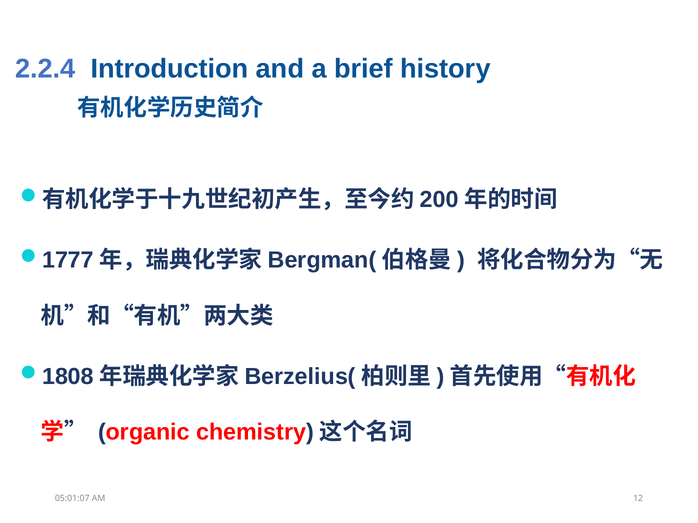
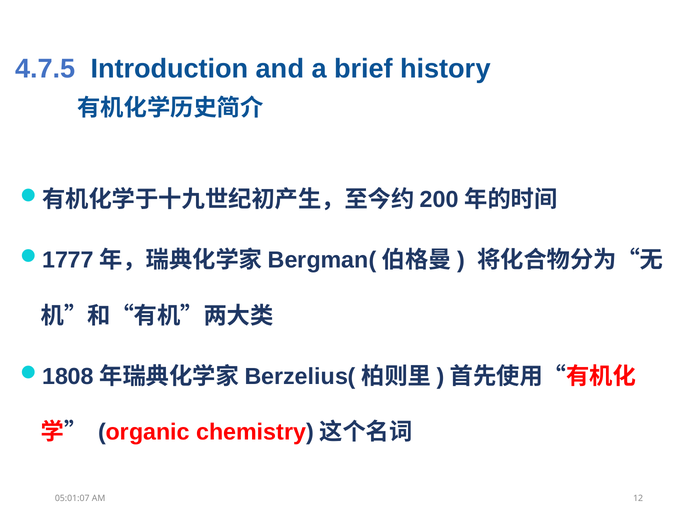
2.2.4: 2.2.4 -> 4.7.5
